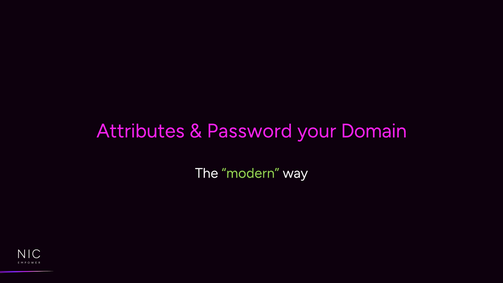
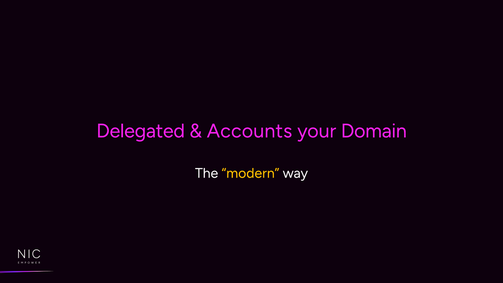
Attributes: Attributes -> Delegated
Password: Password -> Accounts
modern colour: light green -> yellow
